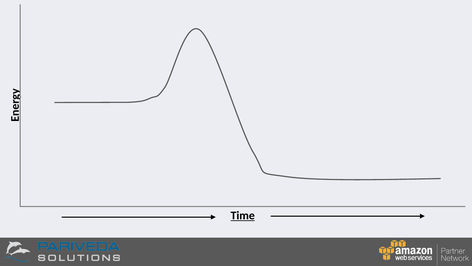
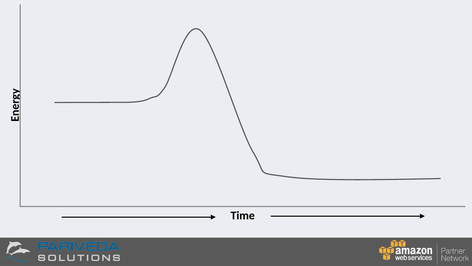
Time underline: present -> none
